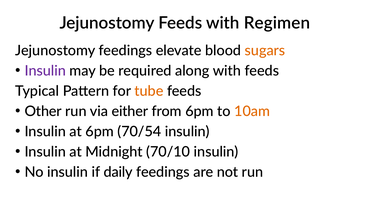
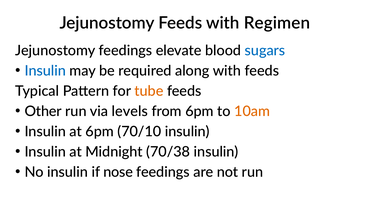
sugars colour: orange -> blue
Insulin at (45, 71) colour: purple -> blue
either: either -> levels
70/54: 70/54 -> 70/10
70/10: 70/10 -> 70/38
daily: daily -> nose
